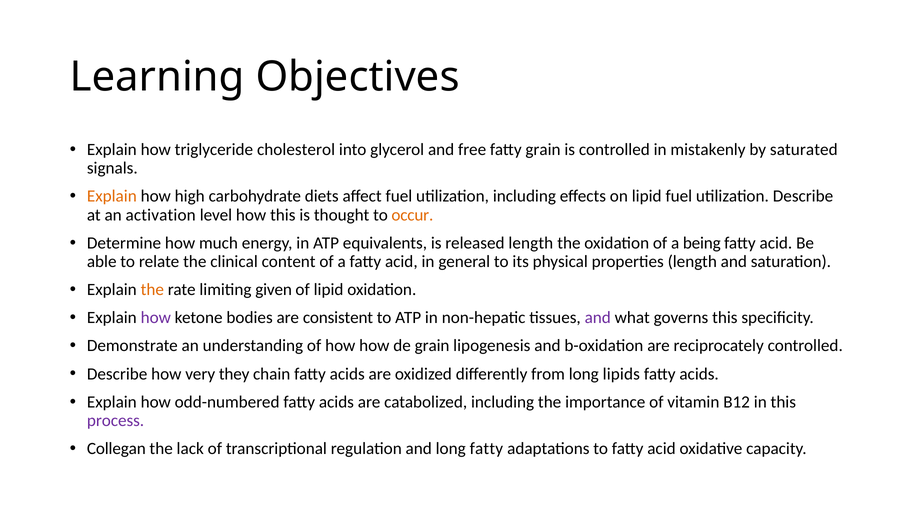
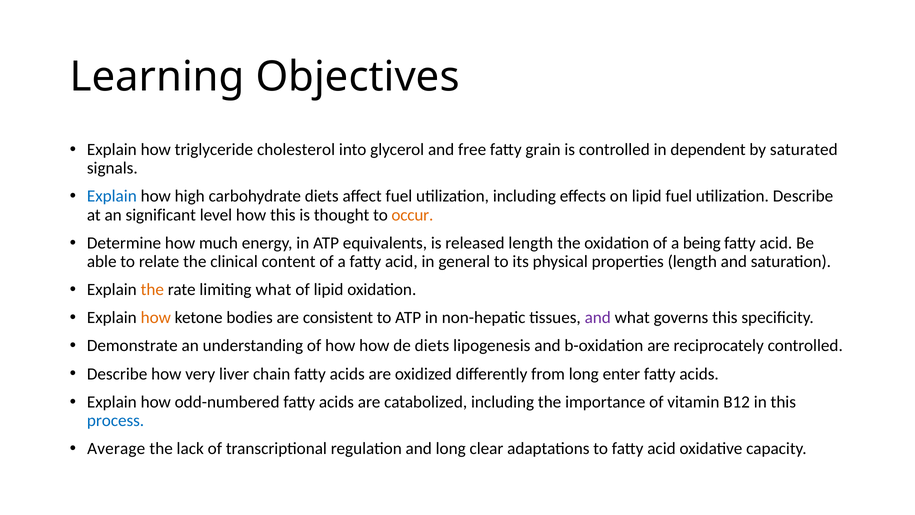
mistakenly: mistakenly -> dependent
Explain at (112, 196) colour: orange -> blue
activation: activation -> significant
limiting given: given -> what
how at (156, 317) colour: purple -> orange
de grain: grain -> diets
they: they -> liver
lipids: lipids -> enter
process colour: purple -> blue
Collegan: Collegan -> Average
long fatty: fatty -> clear
